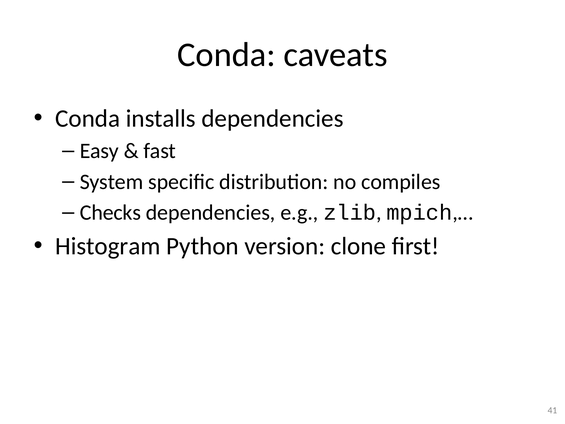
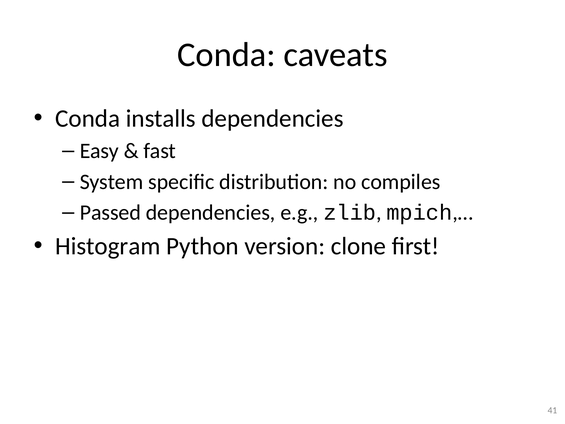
Checks: Checks -> Passed
